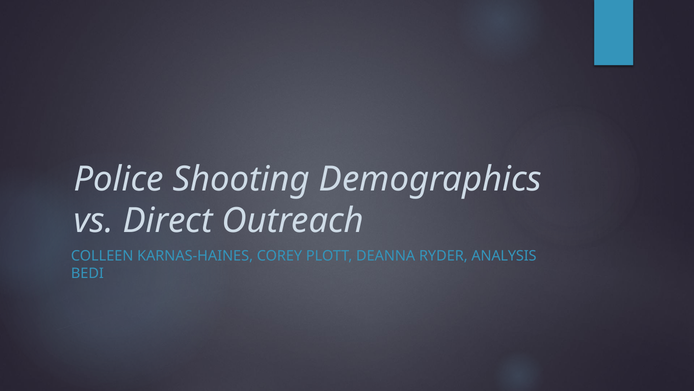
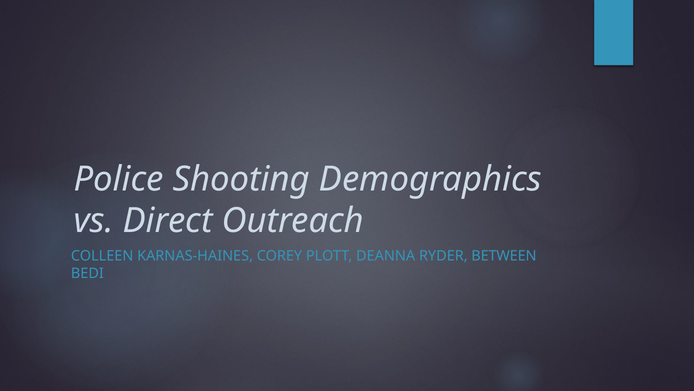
ANALYSIS: ANALYSIS -> BETWEEN
